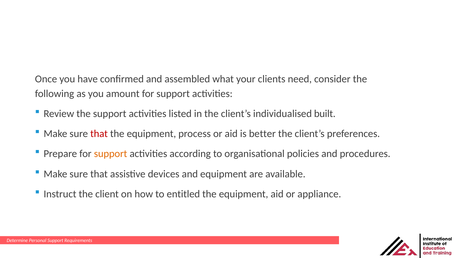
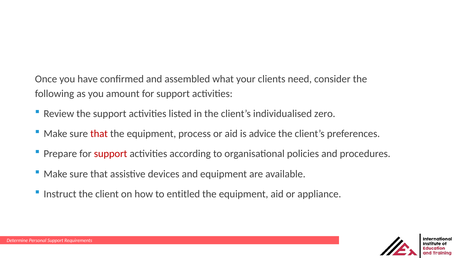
built: built -> zero
better: better -> advice
support at (111, 154) colour: orange -> red
